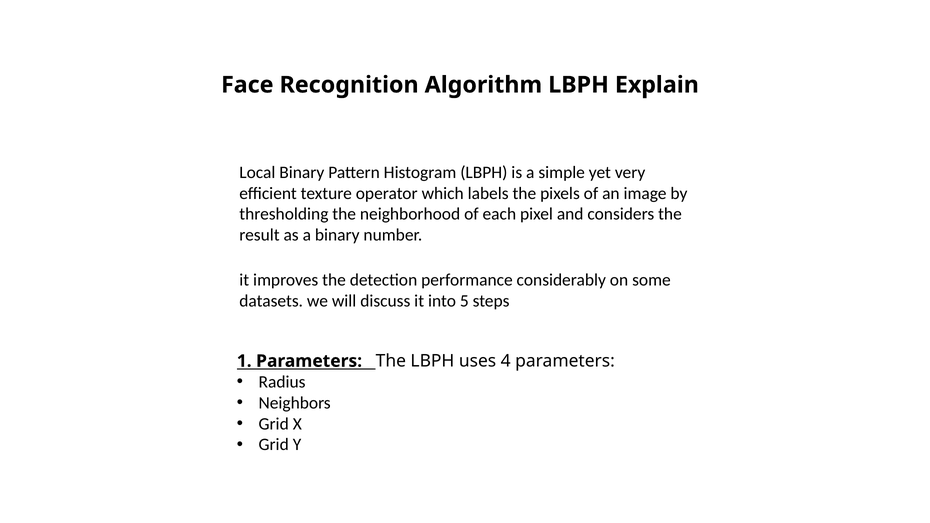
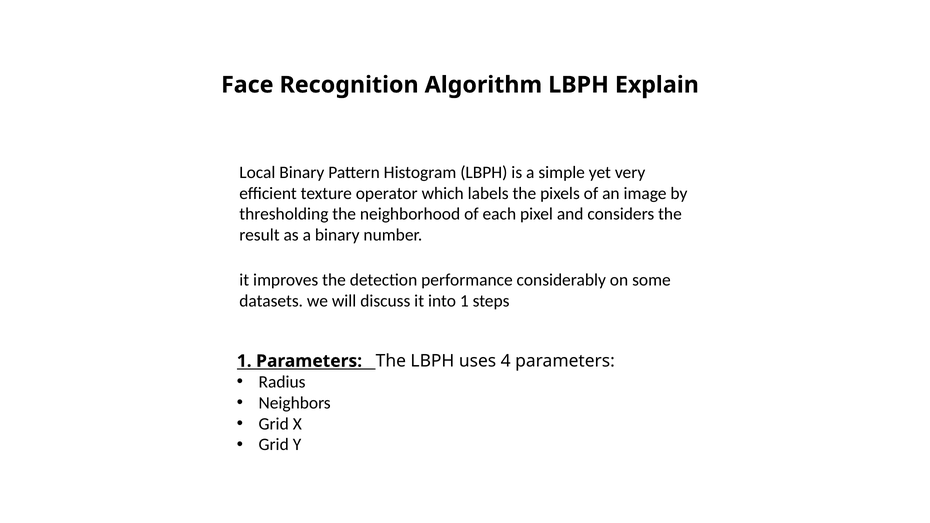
into 5: 5 -> 1
